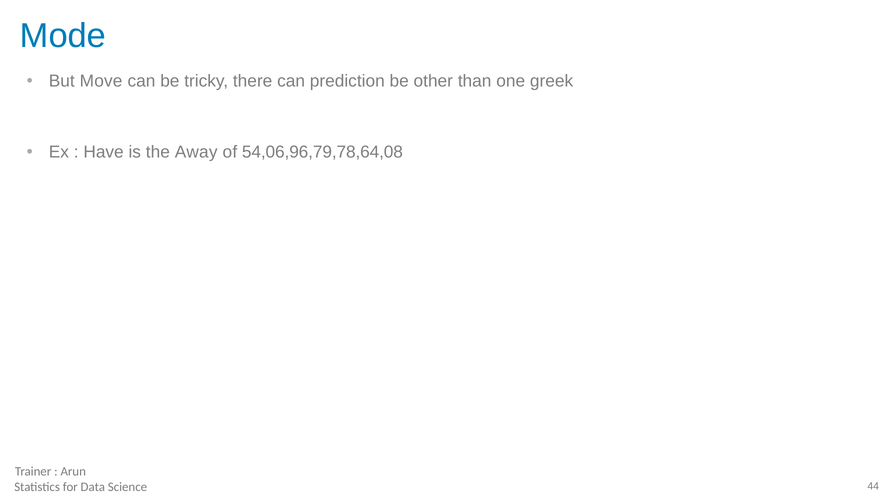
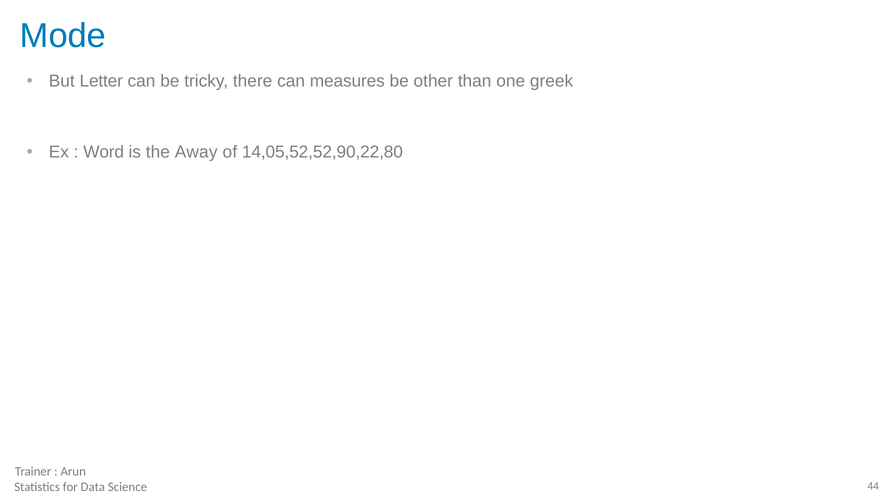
Move: Move -> Letter
prediction: prediction -> measures
Have: Have -> Word
54,06,96,79,78,64,08: 54,06,96,79,78,64,08 -> 14,05,52,52,90,22,80
